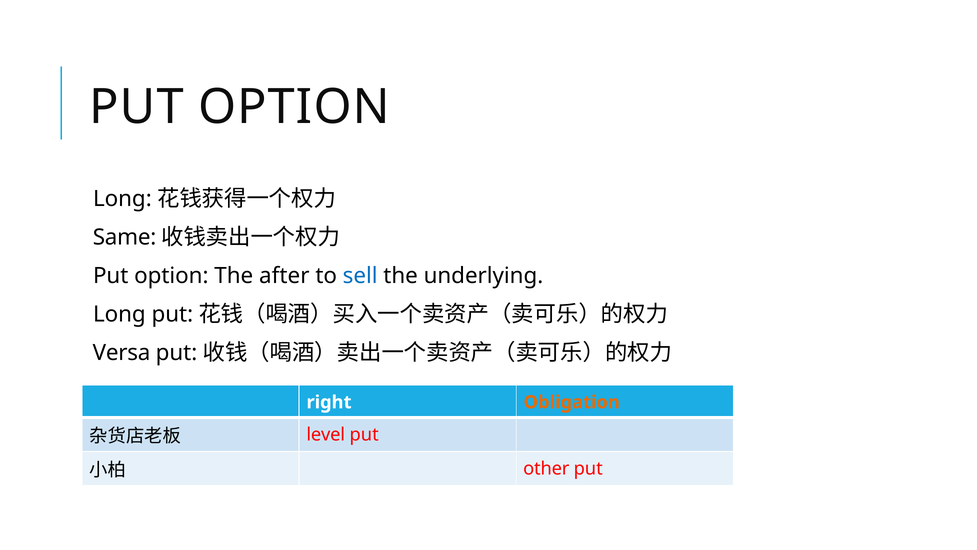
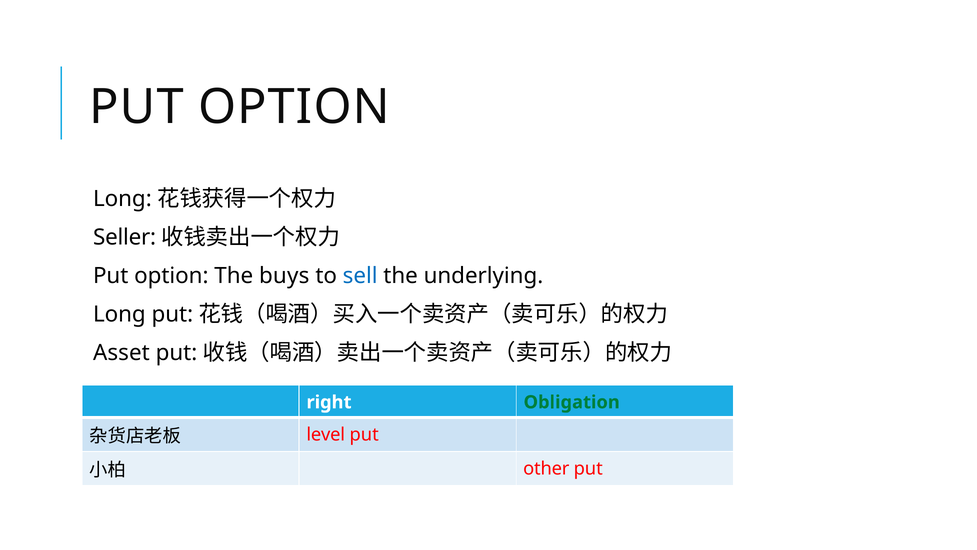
Same: Same -> Seller
after: after -> buys
Versa: Versa -> Asset
Obligation colour: orange -> green
